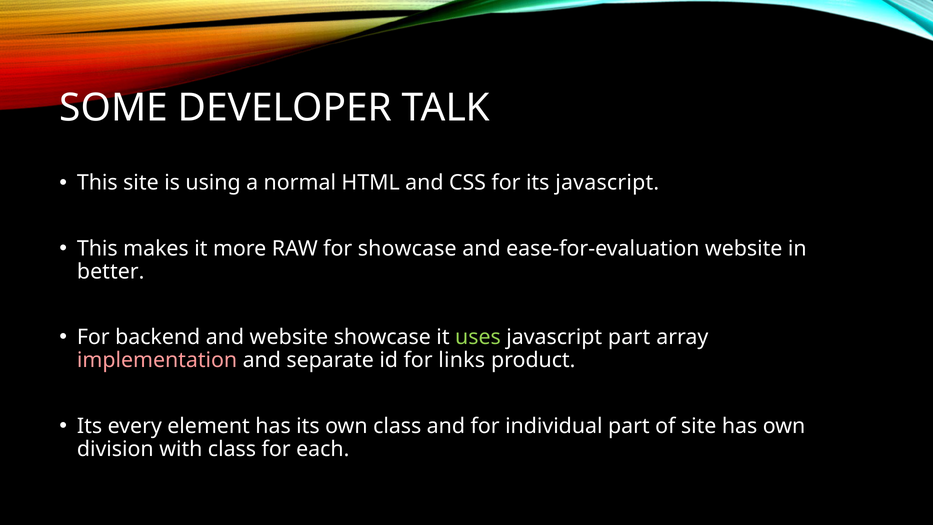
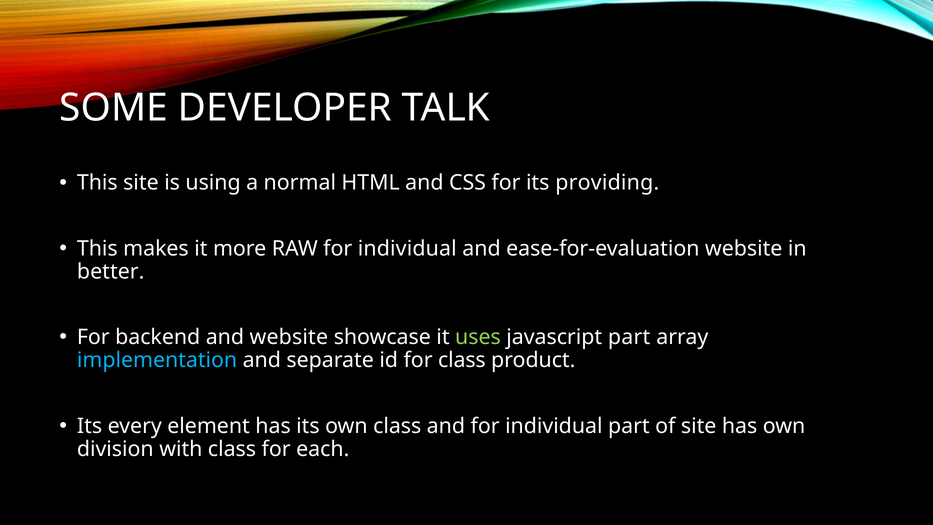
its javascript: javascript -> providing
RAW for showcase: showcase -> individual
implementation colour: pink -> light blue
for links: links -> class
